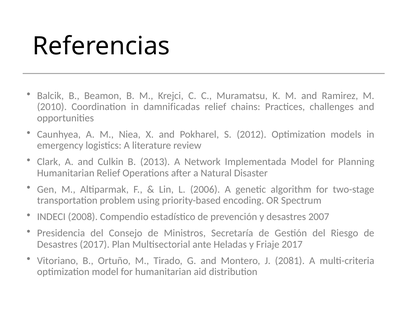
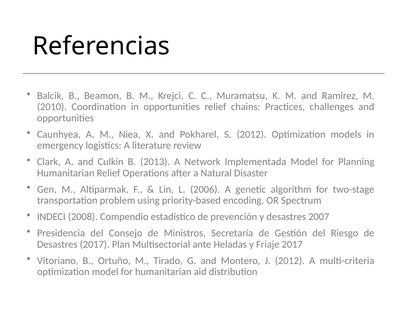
in damnificadas: damnificadas -> opportunities
J 2081: 2081 -> 2012
